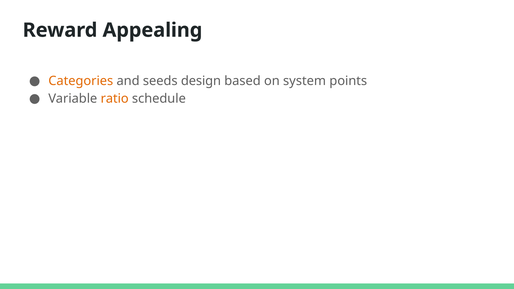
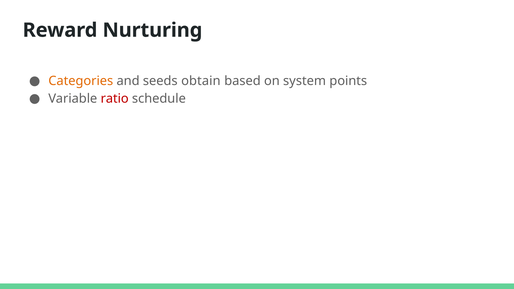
Appealing: Appealing -> Nurturing
design: design -> obtain
ratio colour: orange -> red
